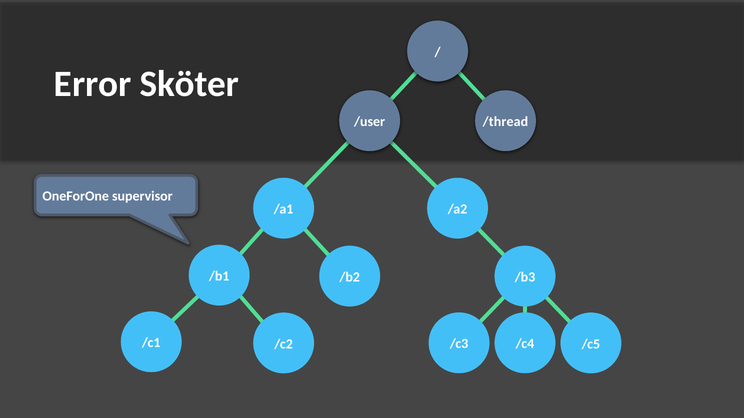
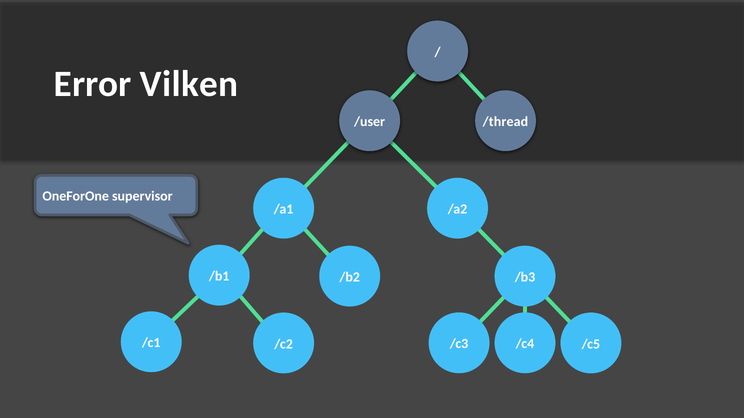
Sköter: Sköter -> Vilken
